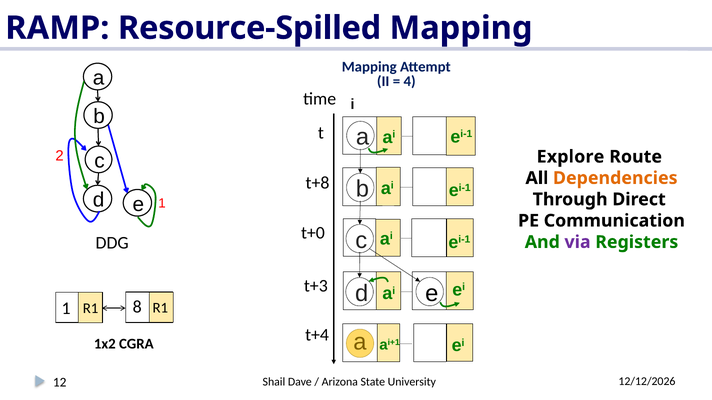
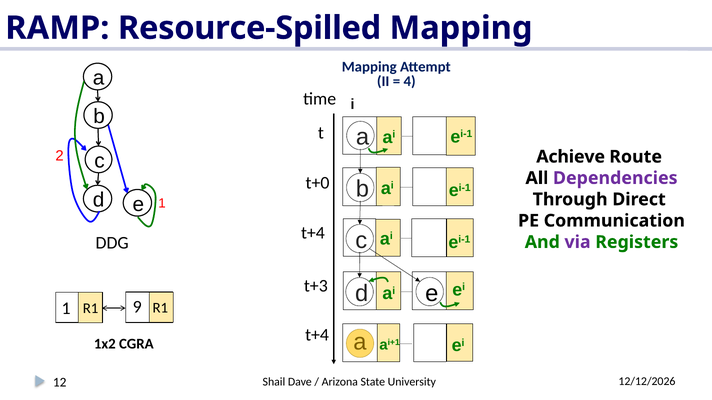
Explore: Explore -> Achieve
Dependencies colour: orange -> purple
t+8: t+8 -> t+0
t+0 at (313, 233): t+0 -> t+4
8: 8 -> 9
